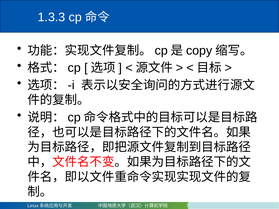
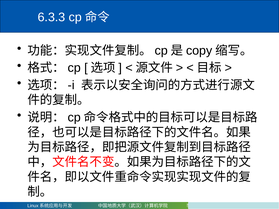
1.3.3: 1.3.3 -> 6.3.3
